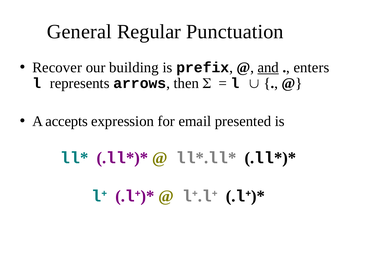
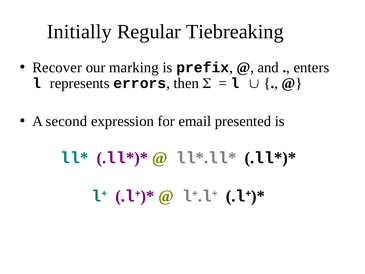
General: General -> Initially
Punctuation: Punctuation -> Tiebreaking
building: building -> marking
and underline: present -> none
arrows: arrows -> errors
accepts: accepts -> second
